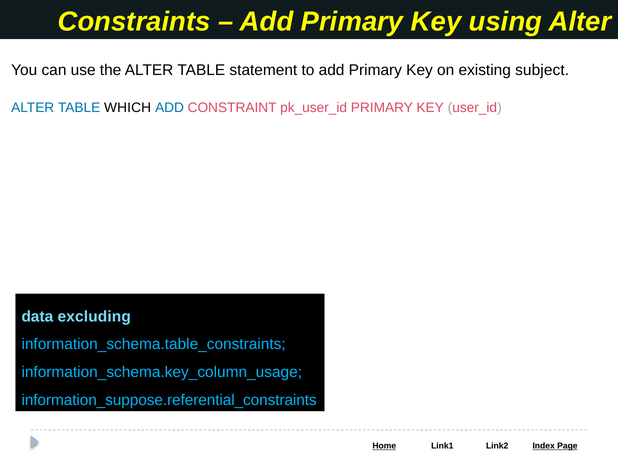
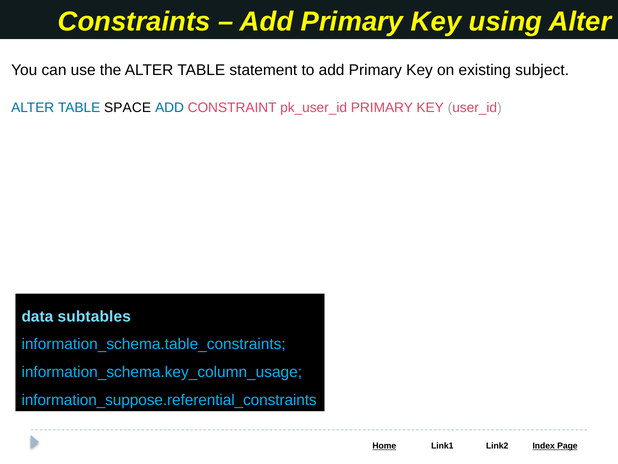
WHICH: WHICH -> SPACE
excluding: excluding -> subtables
